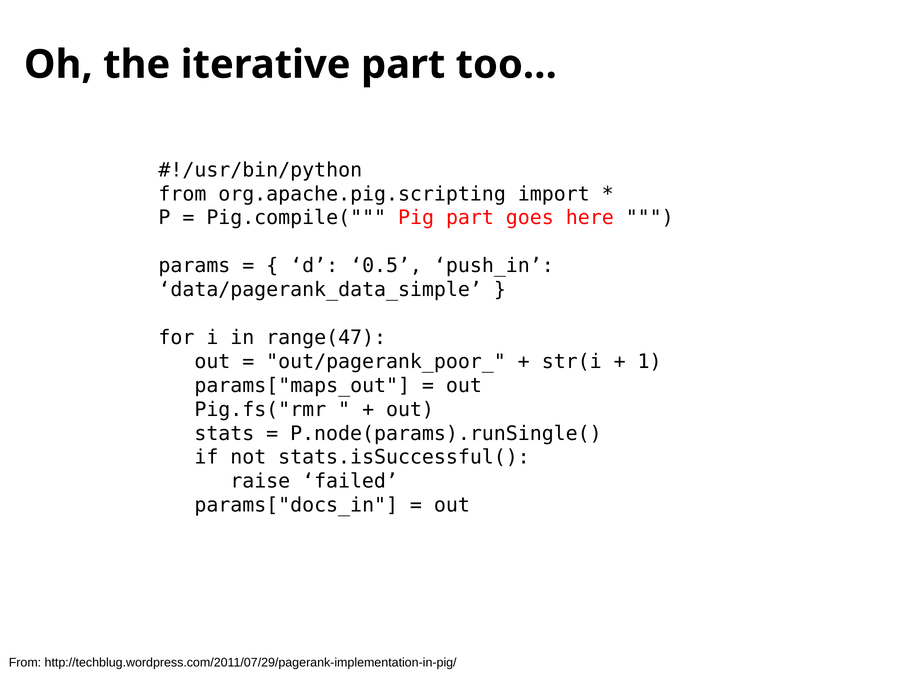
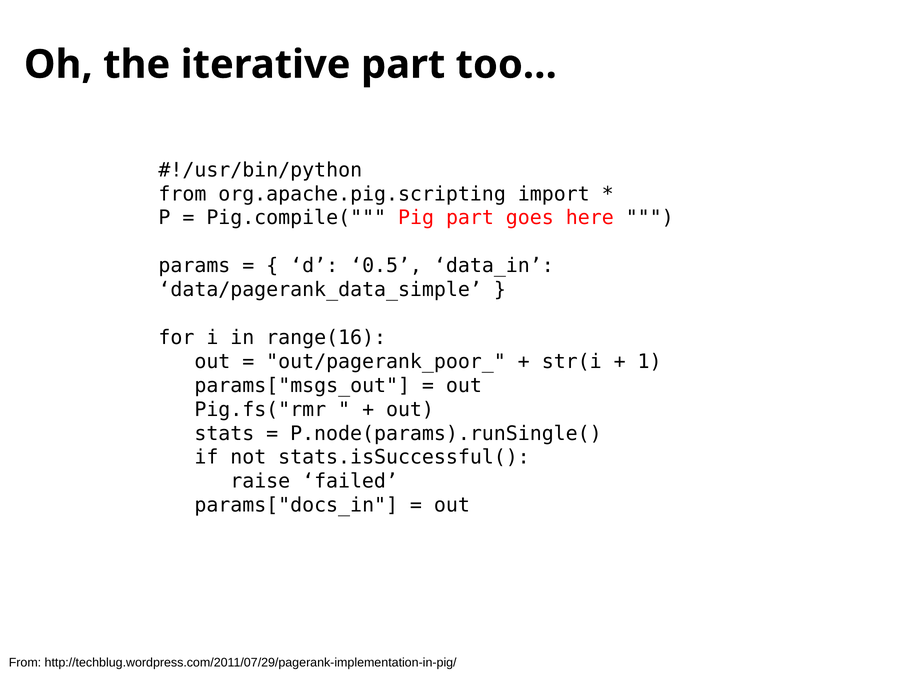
push_in: push_in -> data_in
range(47: range(47 -> range(16
params["maps_out: params["maps_out -> params["msgs_out
